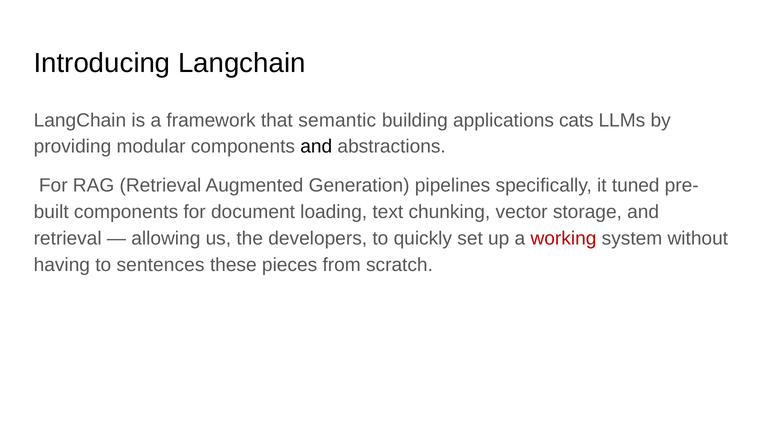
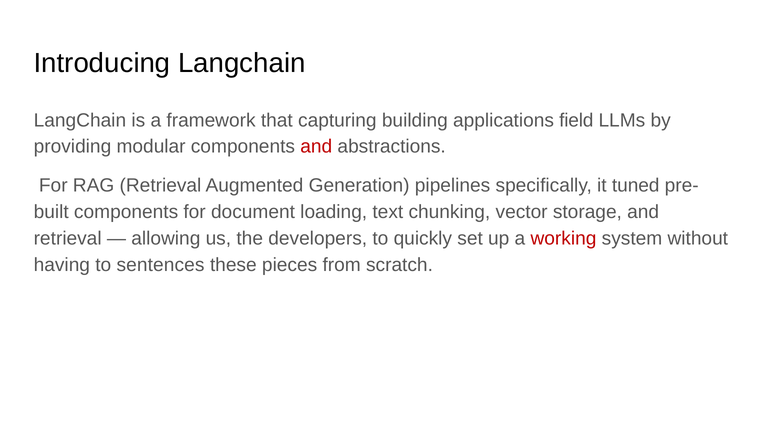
semantic: semantic -> capturing
cats: cats -> field
and at (316, 147) colour: black -> red
